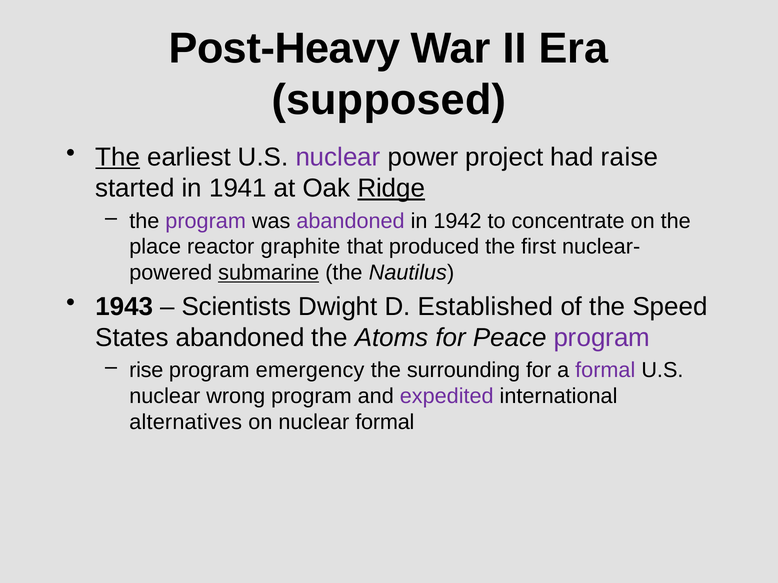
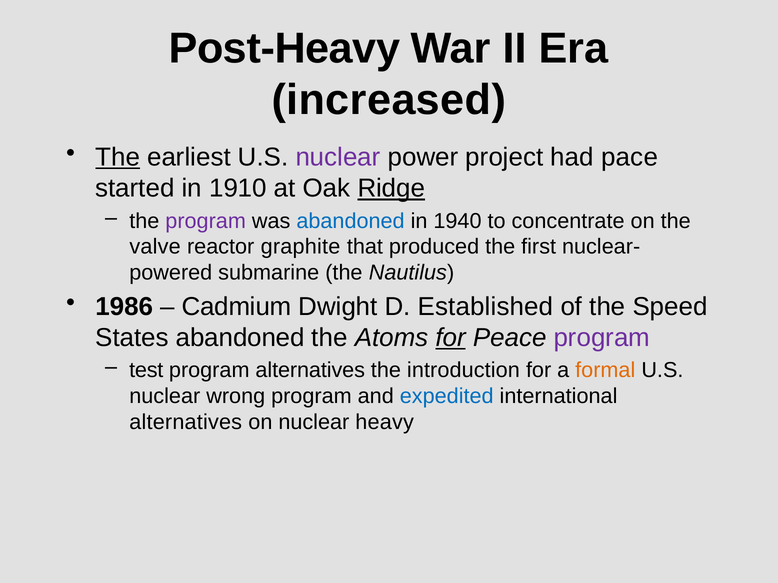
supposed: supposed -> increased
raise: raise -> pace
1941: 1941 -> 1910
abandoned at (351, 221) colour: purple -> blue
1942: 1942 -> 1940
place: place -> valve
submarine underline: present -> none
1943: 1943 -> 1986
Scientists: Scientists -> Cadmium
for at (451, 338) underline: none -> present
rise: rise -> test
program emergency: emergency -> alternatives
surrounding: surrounding -> introduction
formal at (605, 371) colour: purple -> orange
expedited colour: purple -> blue
nuclear formal: formal -> heavy
